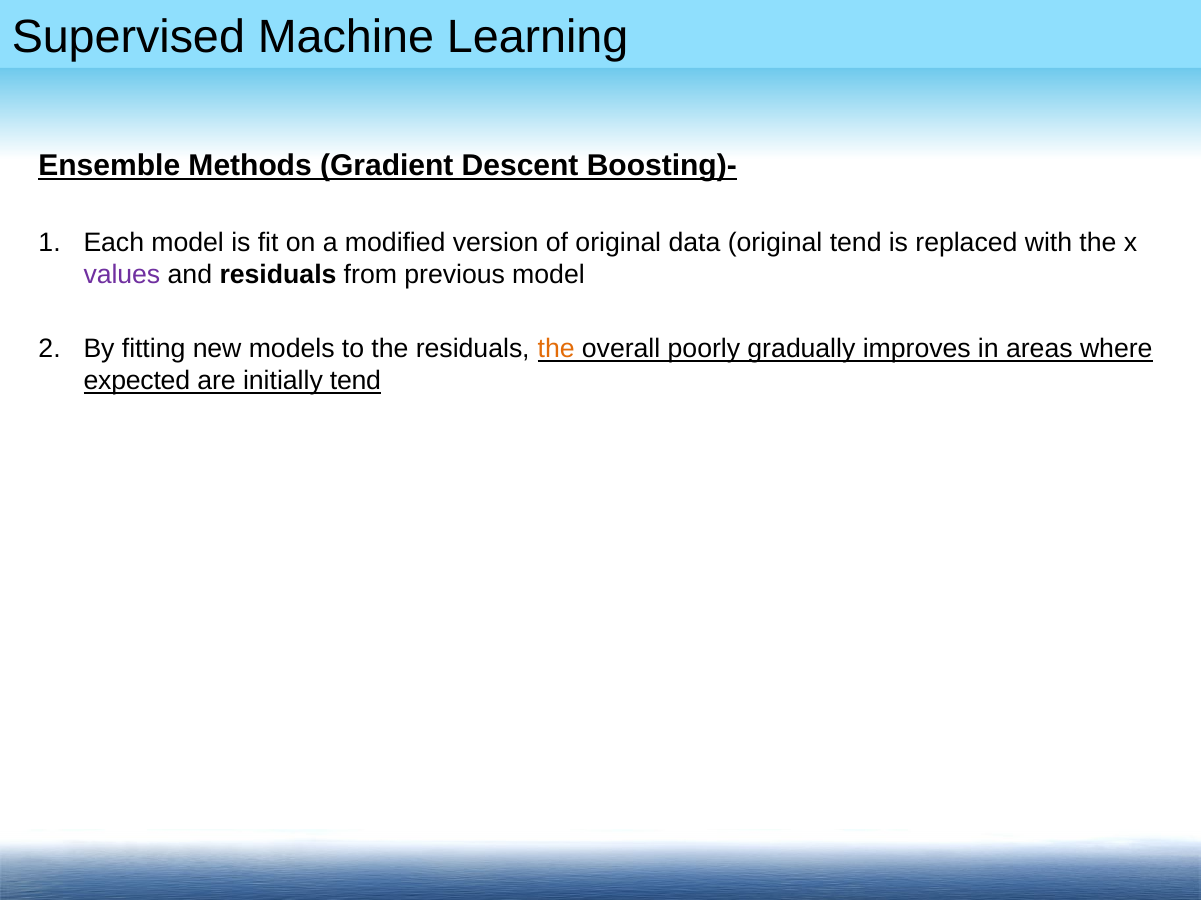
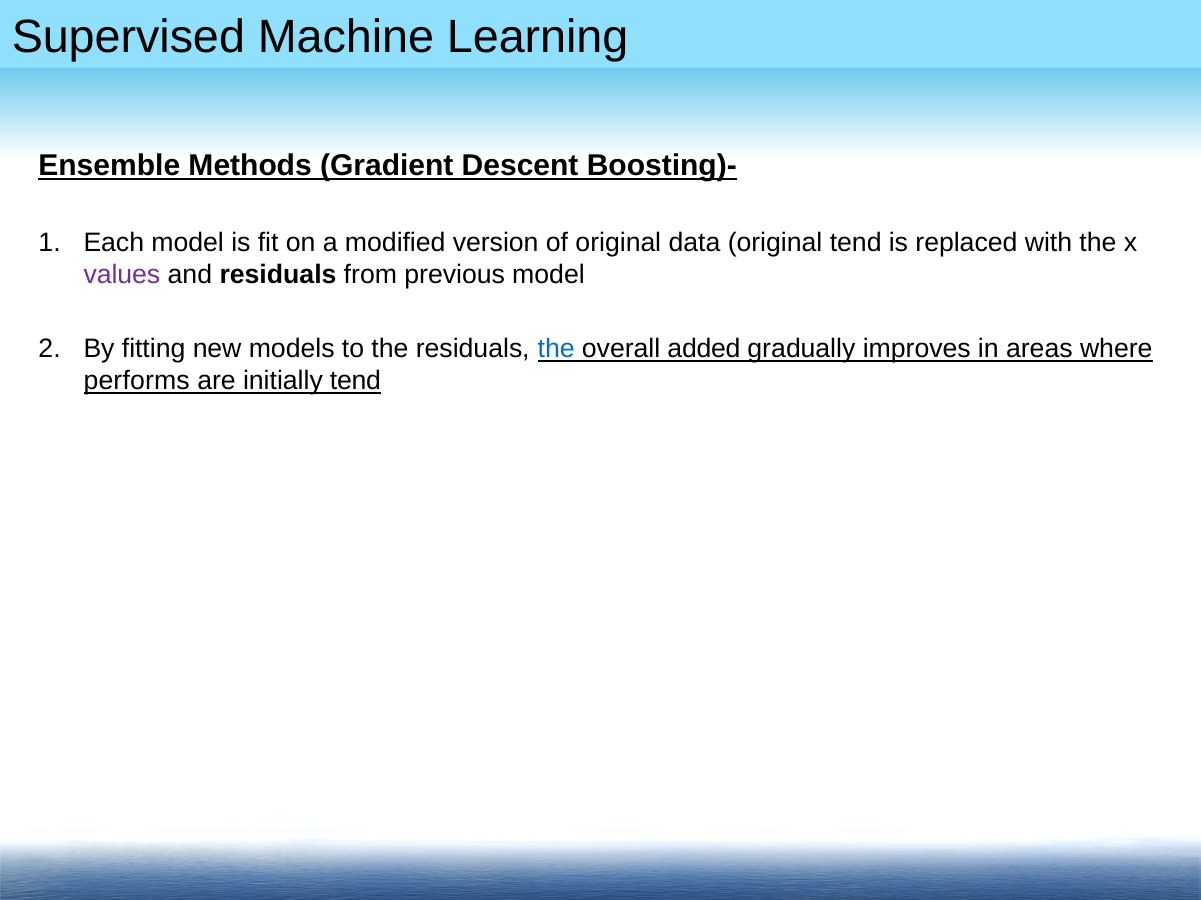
the at (556, 349) colour: orange -> blue
poorly: poorly -> added
expected: expected -> performs
